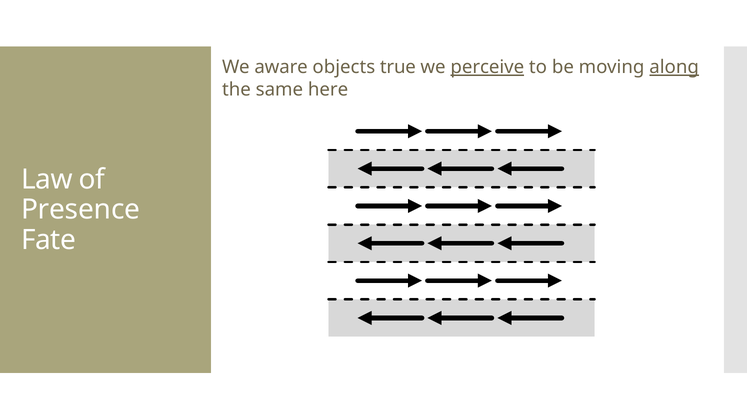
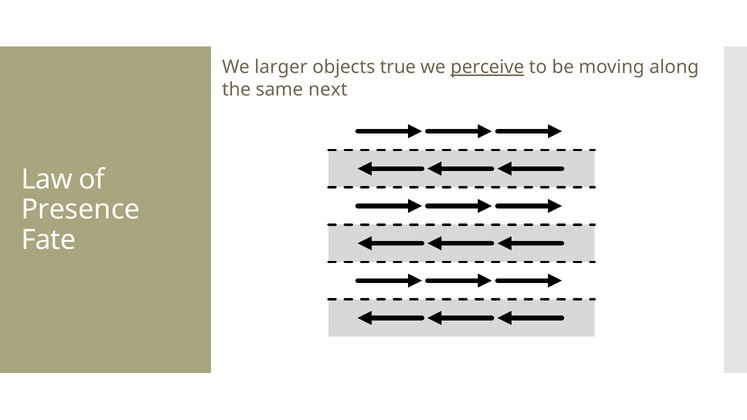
aware: aware -> larger
along underline: present -> none
here: here -> next
